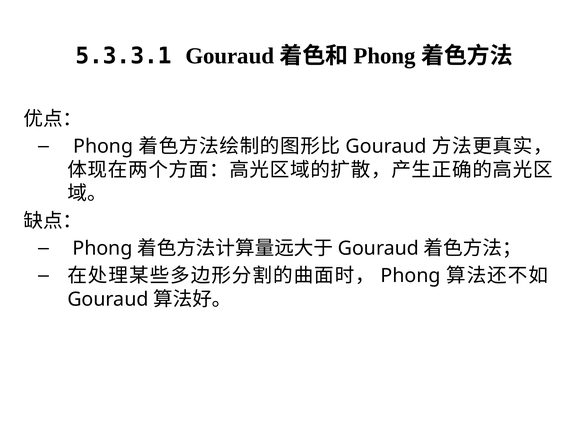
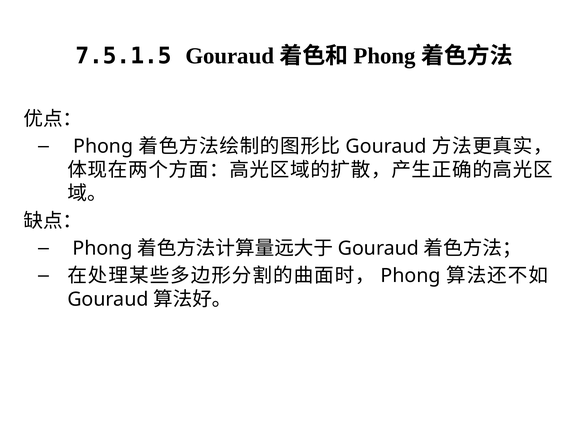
5.3.3.1: 5.3.3.1 -> 7.5.1.5
